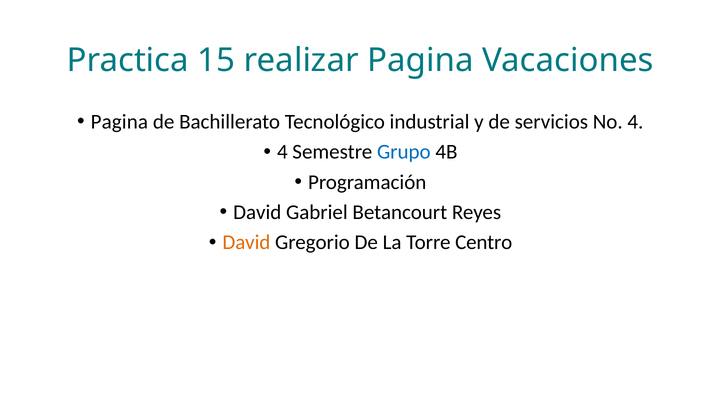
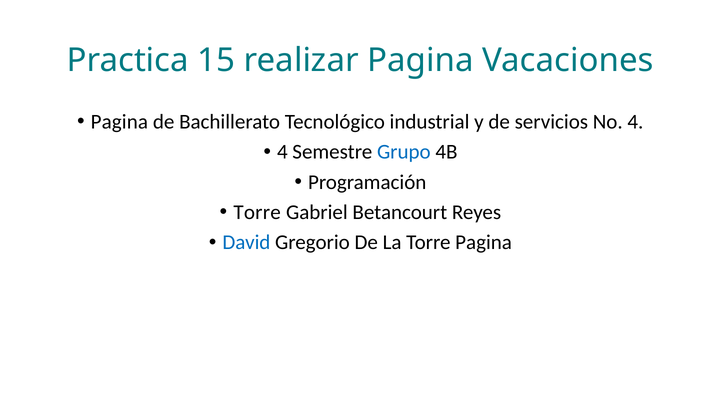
David at (257, 213): David -> Torre
David at (246, 243) colour: orange -> blue
Torre Centro: Centro -> Pagina
